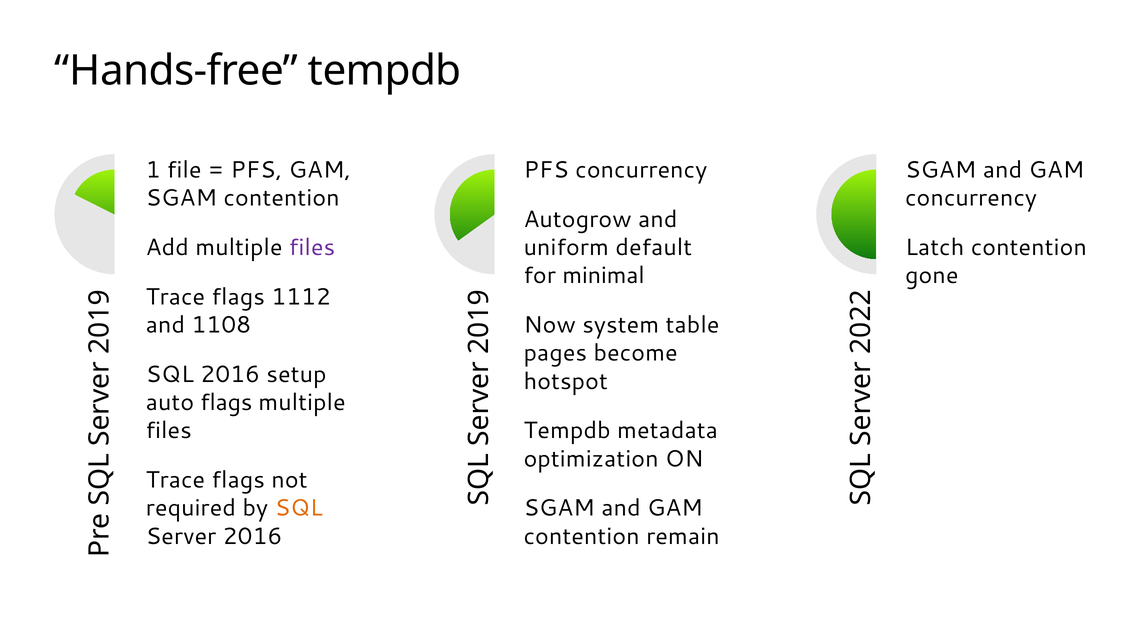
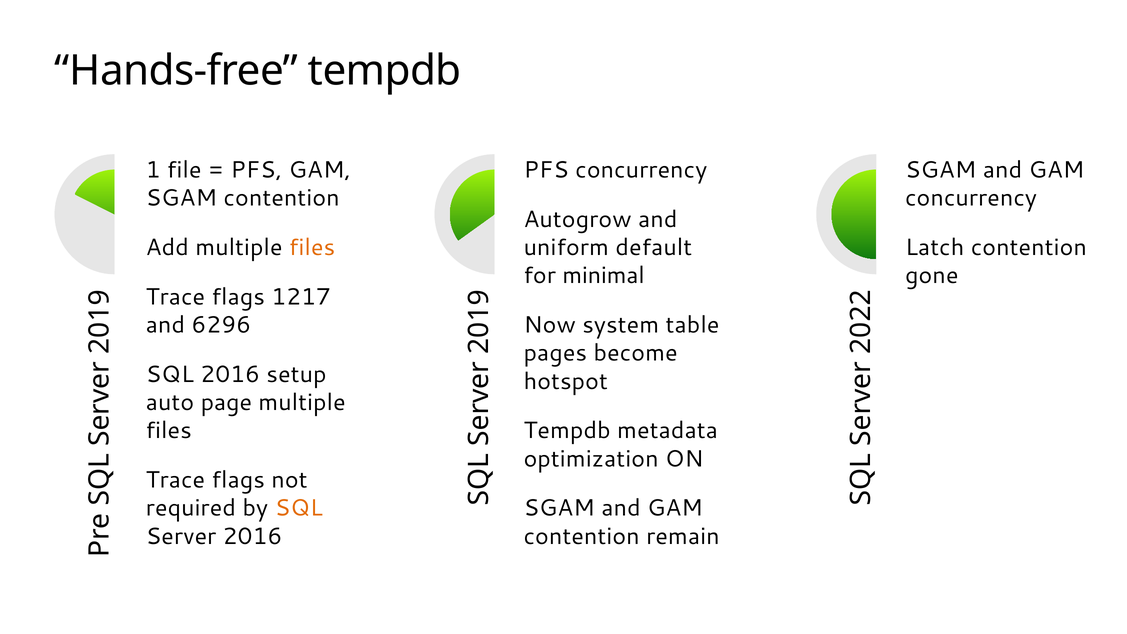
files at (312, 247) colour: purple -> orange
1112: 1112 -> 1217
1108: 1108 -> 6296
auto flags: flags -> page
